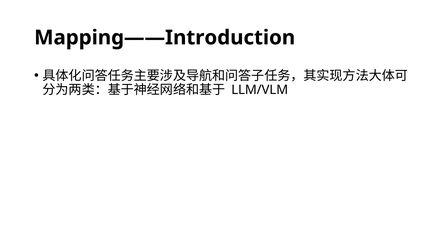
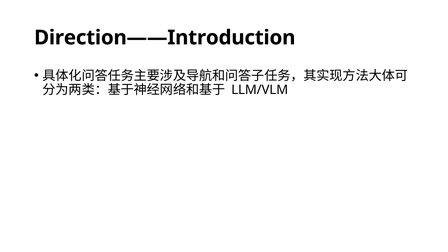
Mapping——Introduction: Mapping——Introduction -> Direction——Introduction
